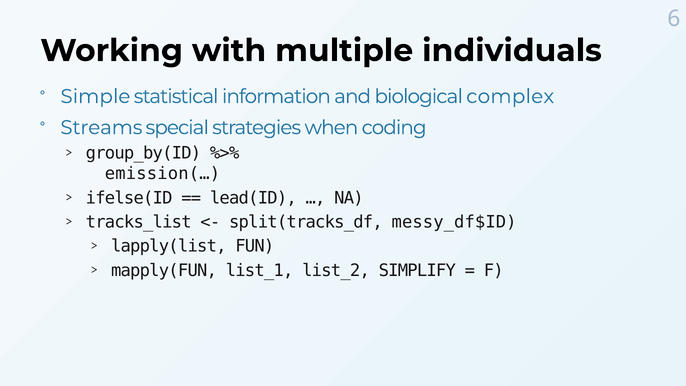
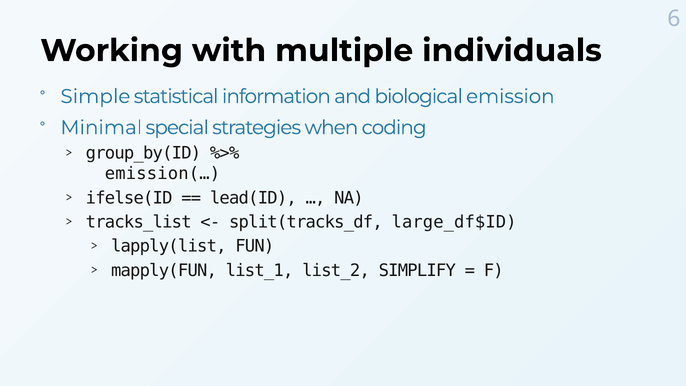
complex: complex -> emission
Streams: Streams -> Minimal
messy_df$ID: messy_df$ID -> large_df$ID
